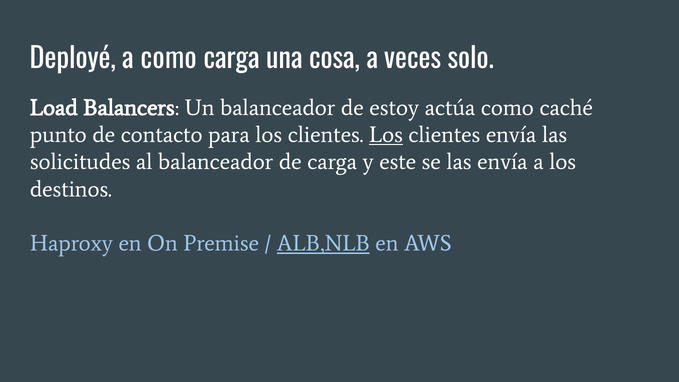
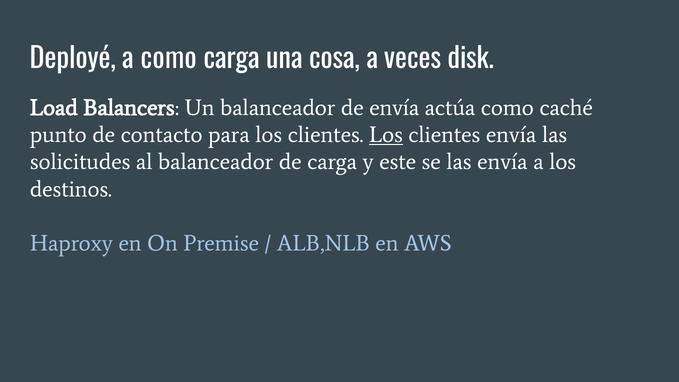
solo: solo -> disk
de estoy: estoy -> envía
ALB,NLB underline: present -> none
